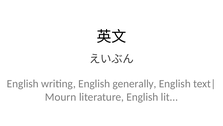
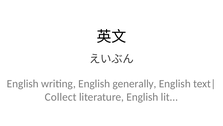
Mourn: Mourn -> Collect
